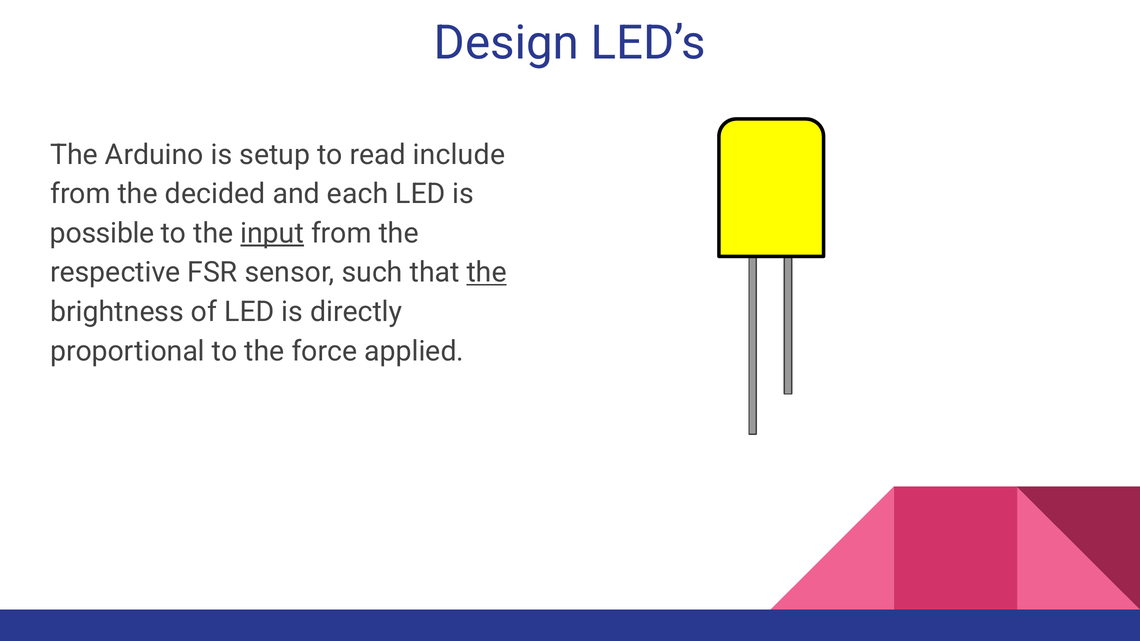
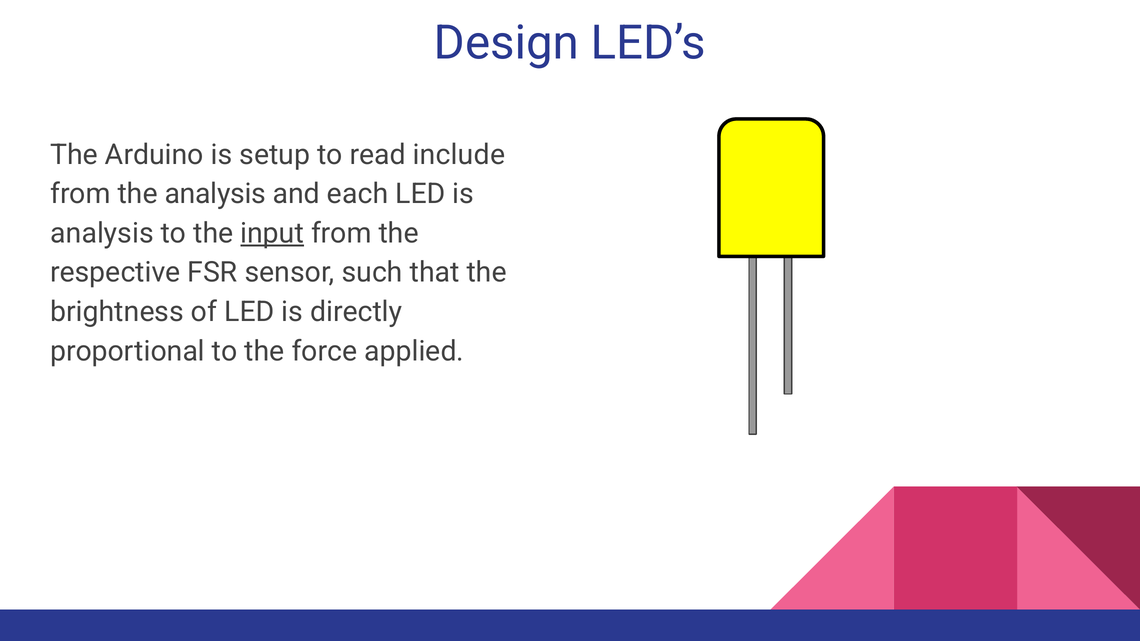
the decided: decided -> analysis
possible at (102, 233): possible -> analysis
the at (487, 273) underline: present -> none
